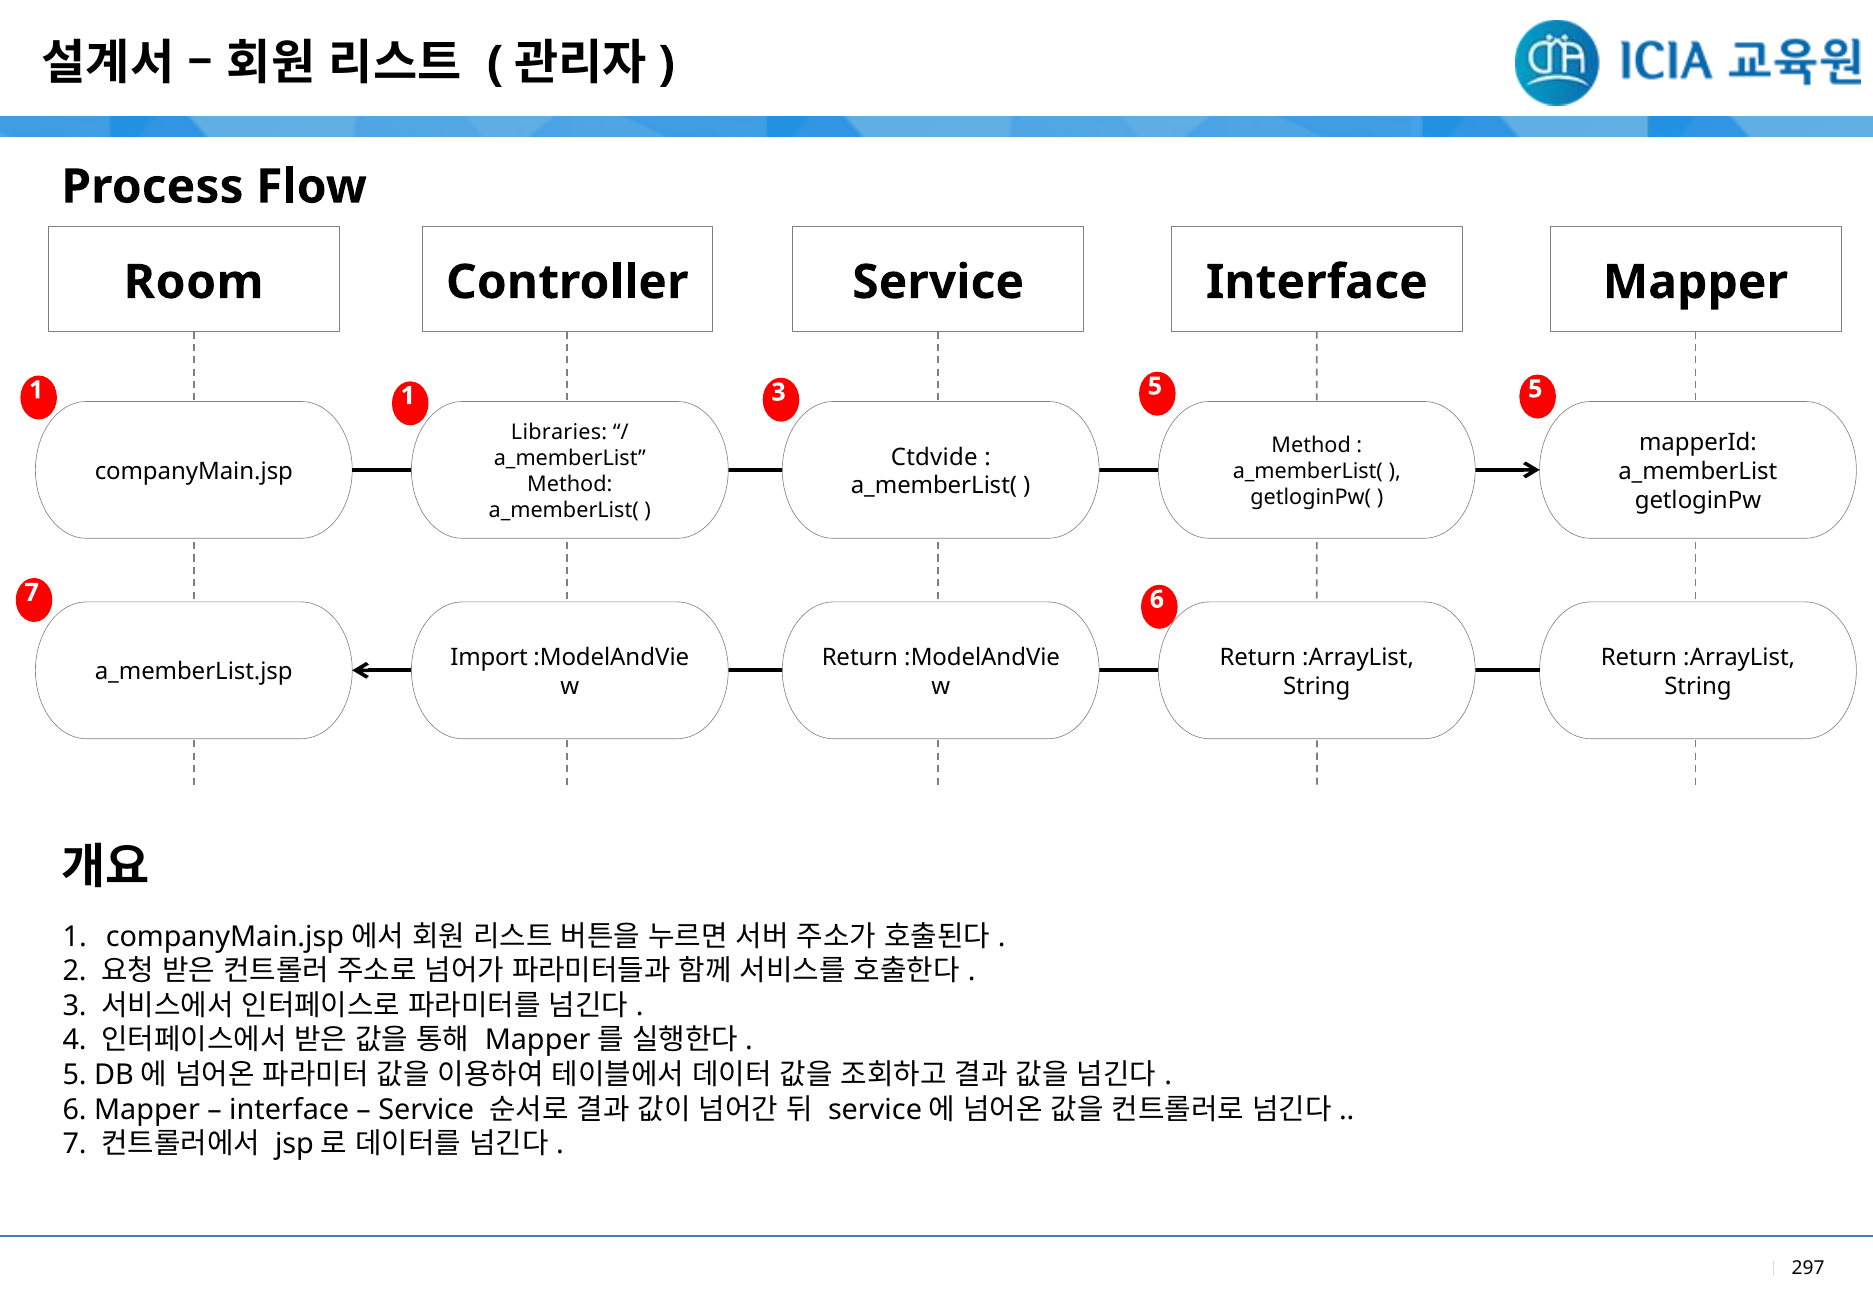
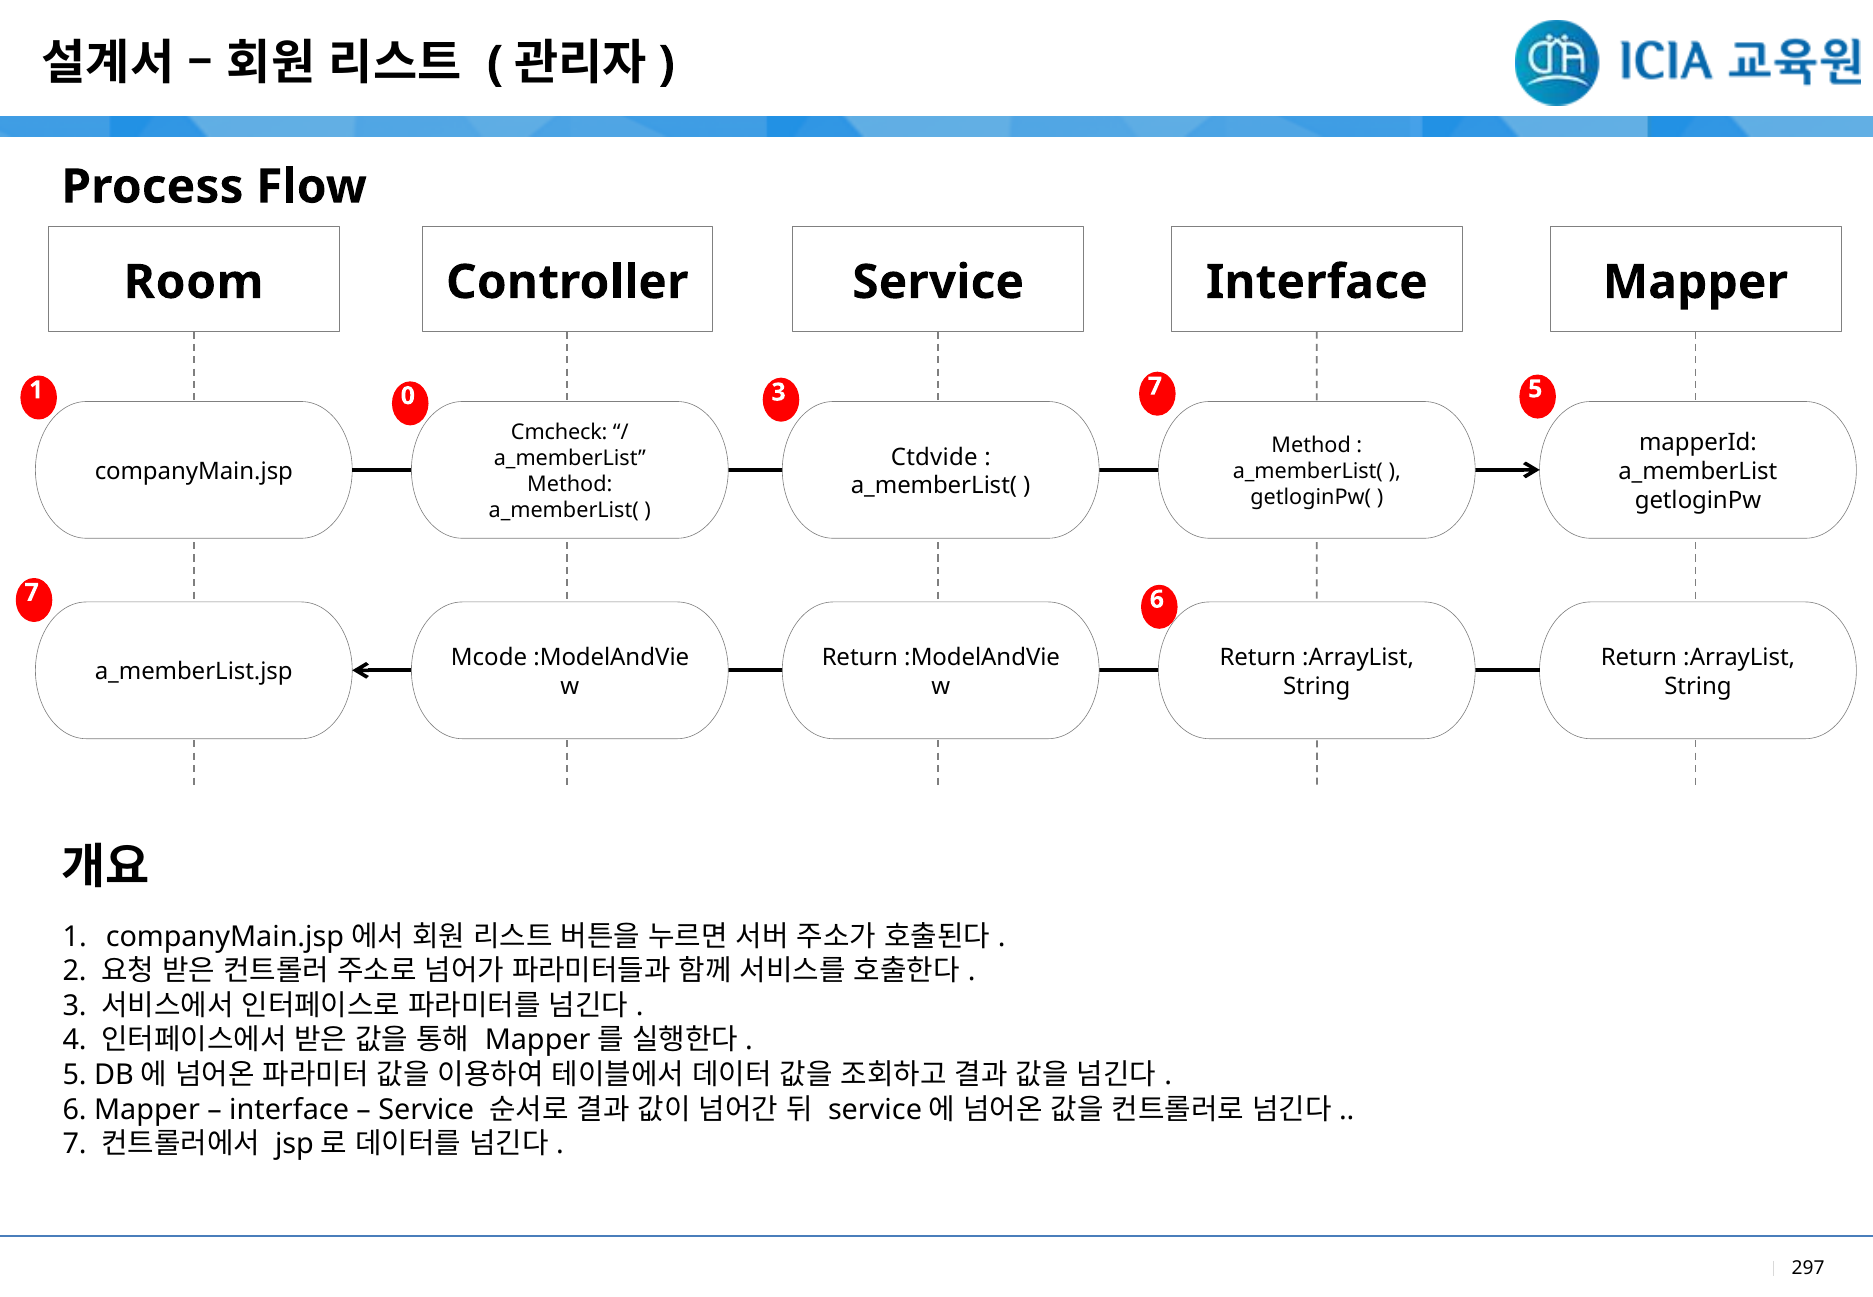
1 1: 1 -> 0
3 5: 5 -> 7
Libraries: Libraries -> Cmcheck
Import: Import -> Mcode
